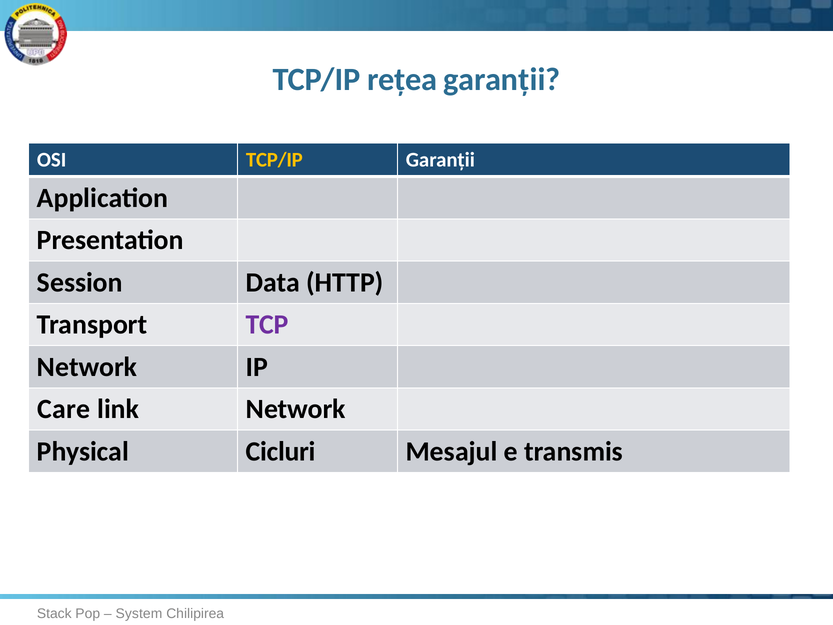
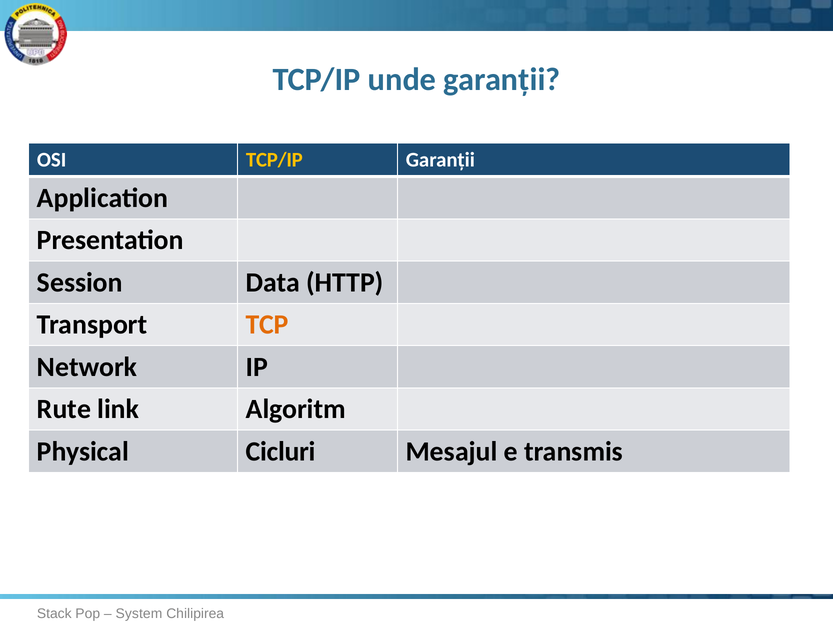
rețea: rețea -> unde
TCP colour: purple -> orange
Care: Care -> Rute
link Network: Network -> Algoritm
